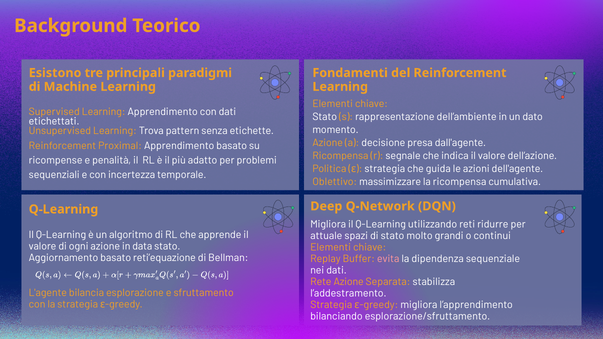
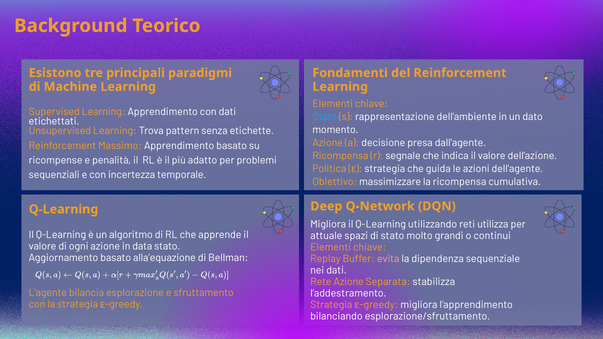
Stato at (325, 117) colour: white -> light blue
Proximal: Proximal -> Massimo
ridurre: ridurre -> utilizza
reti’equazione: reti’equazione -> alla’equazione
